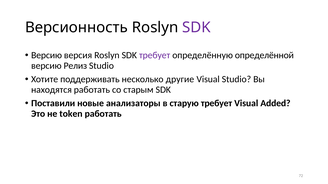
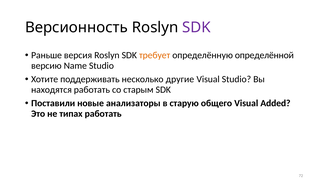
Версию at (47, 55): Версию -> Раньше
требует at (155, 55) colour: purple -> orange
Релиз: Релиз -> Name
старую требует: требует -> общего
token: token -> типах
